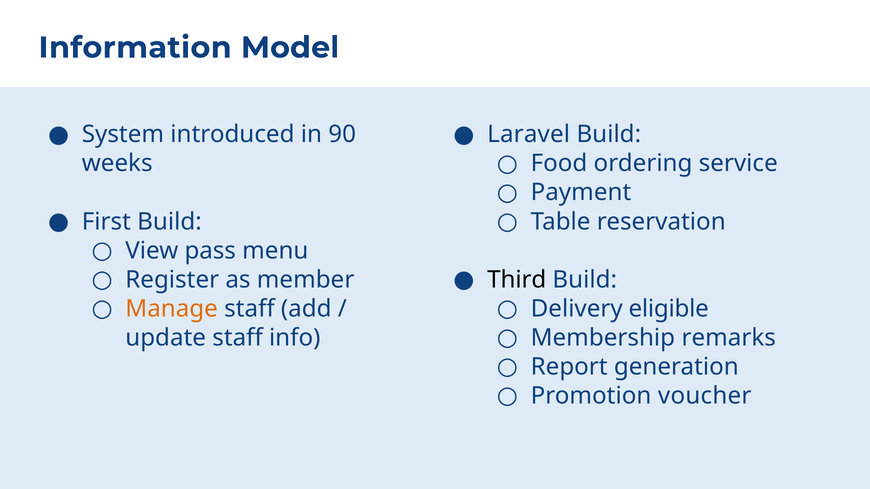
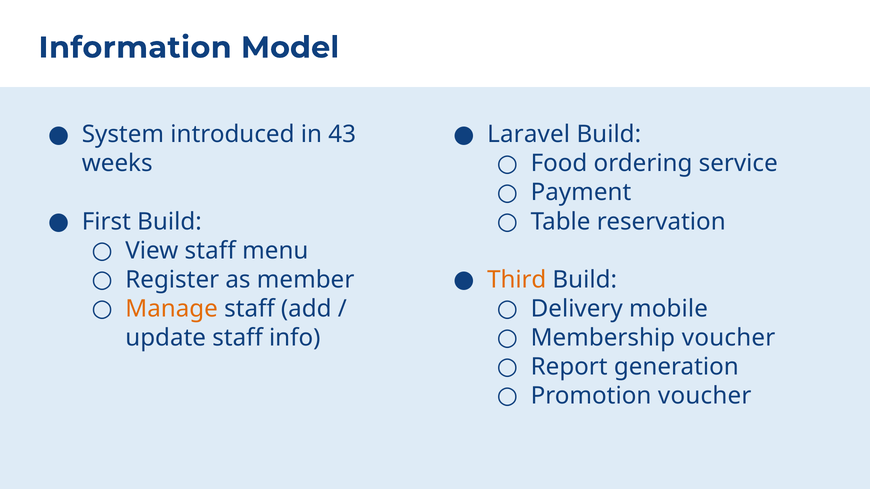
90: 90 -> 43
View pass: pass -> staff
Third colour: black -> orange
eligible: eligible -> mobile
Membership remarks: remarks -> voucher
